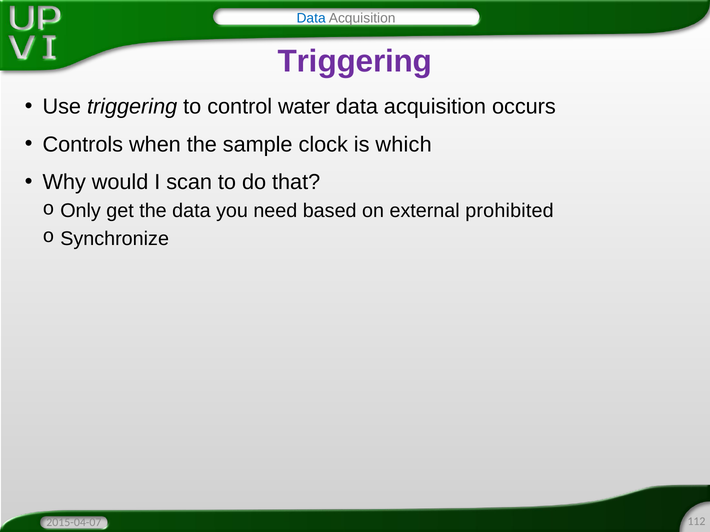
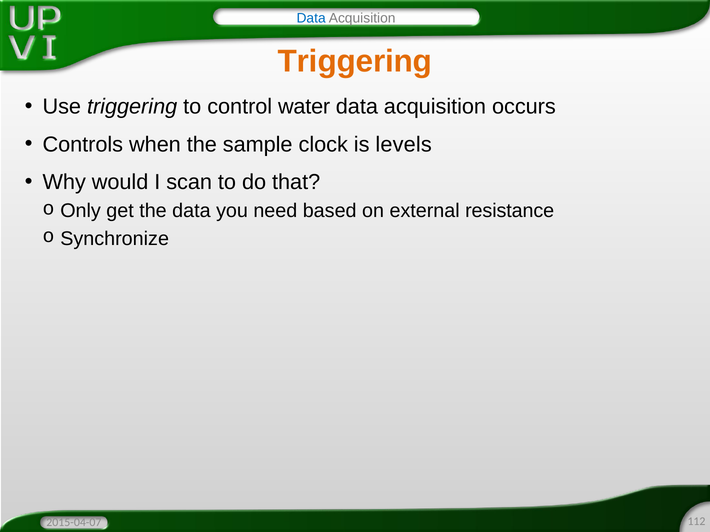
Triggering at (355, 61) colour: purple -> orange
which: which -> levels
prohibited: prohibited -> resistance
